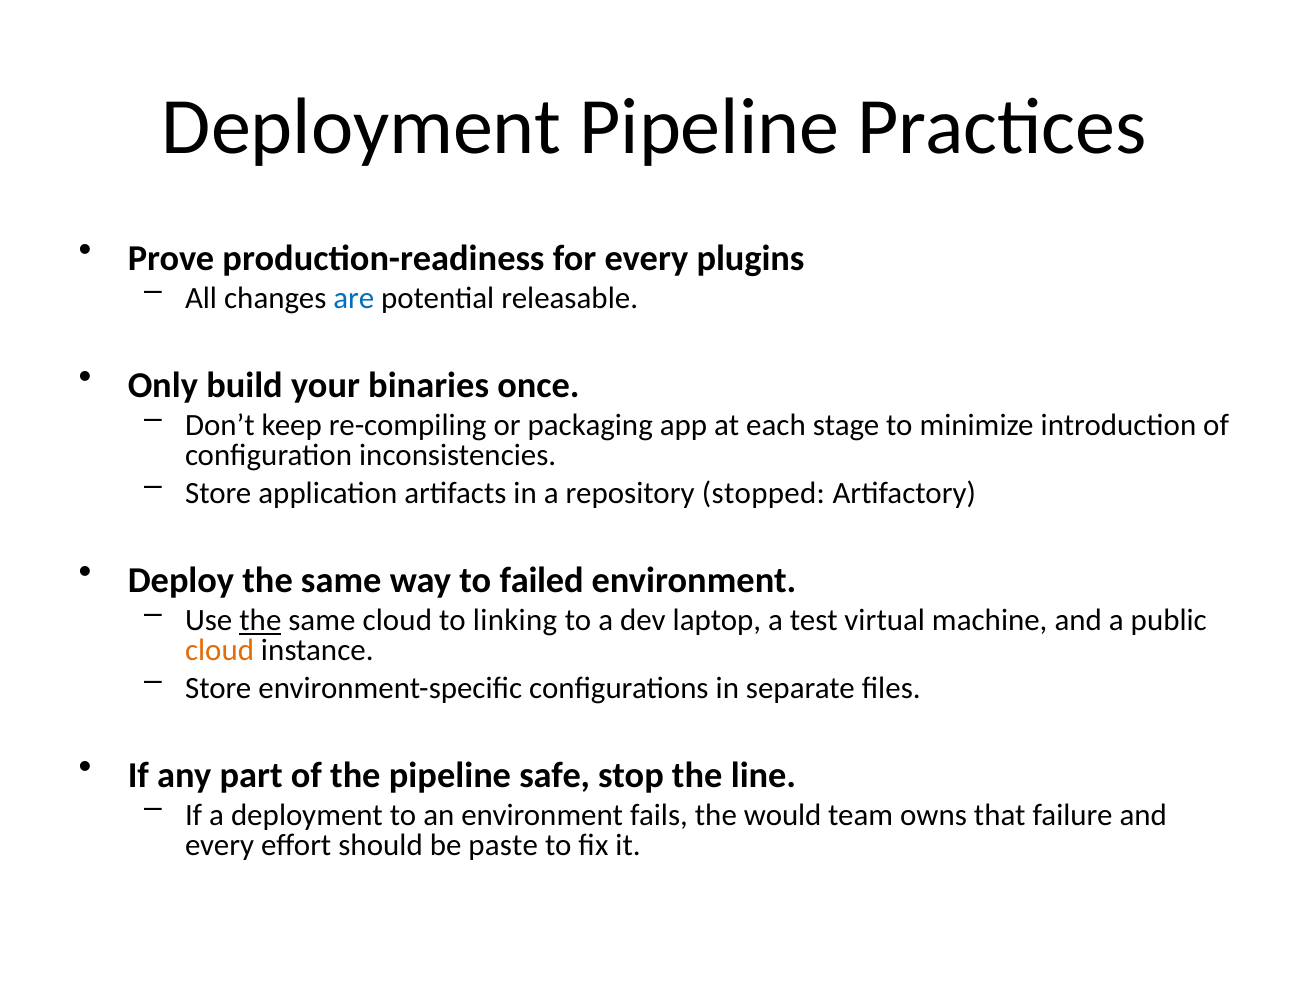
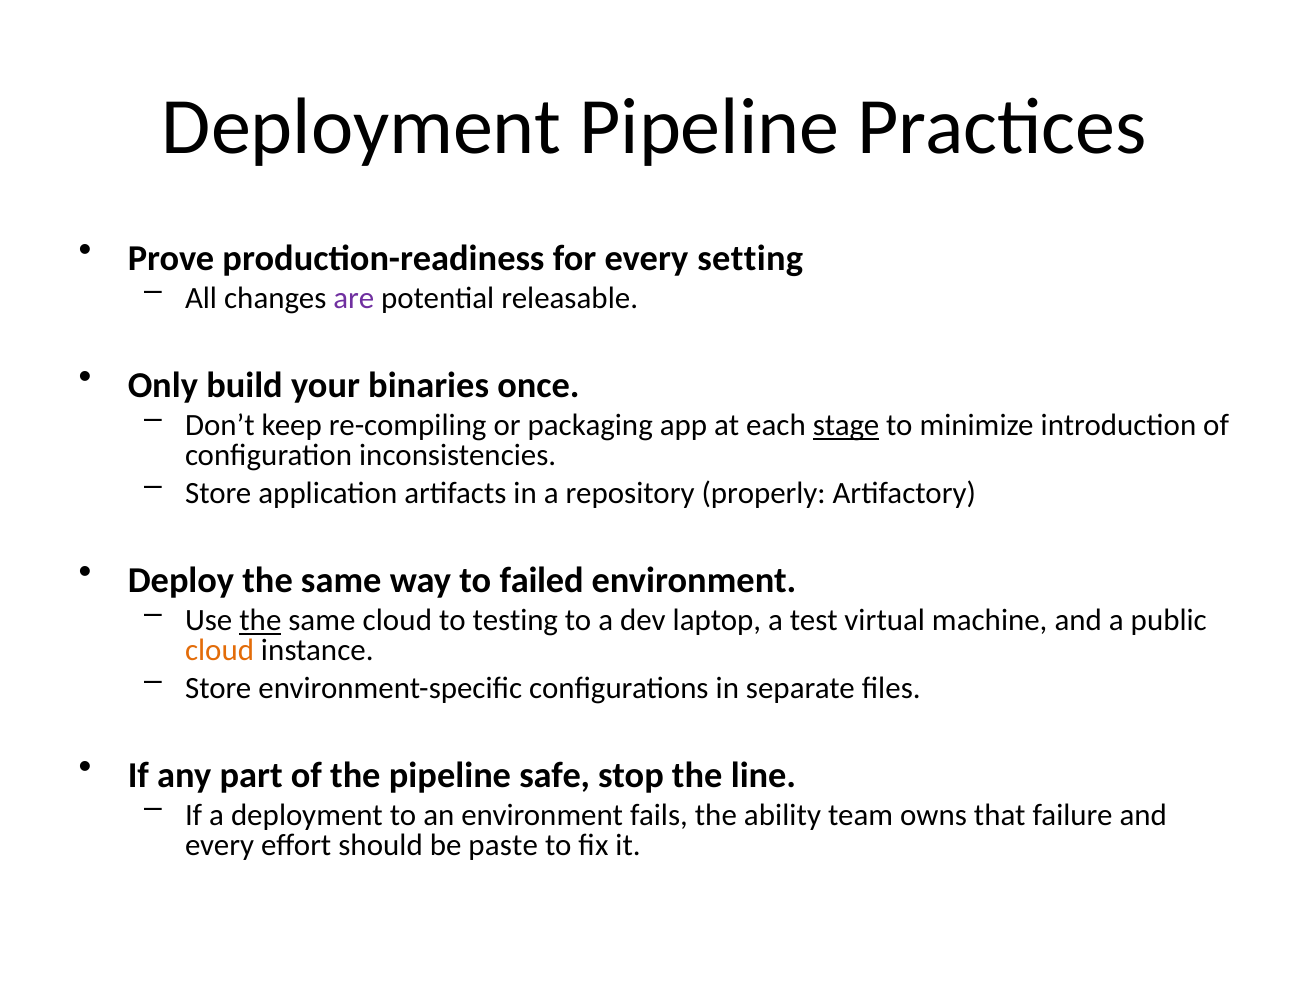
plugins: plugins -> setting
are colour: blue -> purple
stage underline: none -> present
stopped: stopped -> properly
linking: linking -> testing
would: would -> ability
